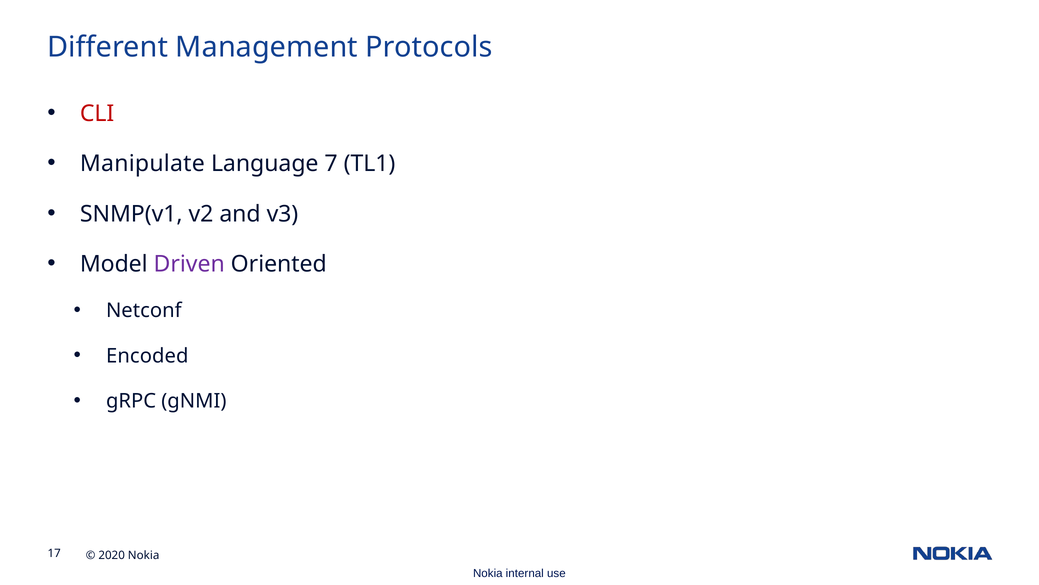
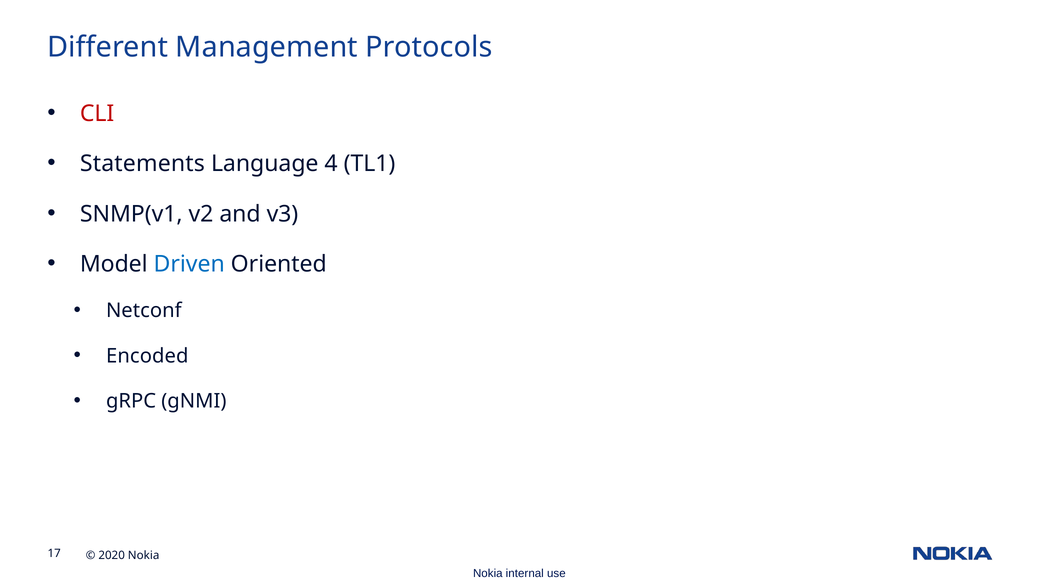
Manipulate: Manipulate -> Statements
7: 7 -> 4
Driven colour: purple -> blue
